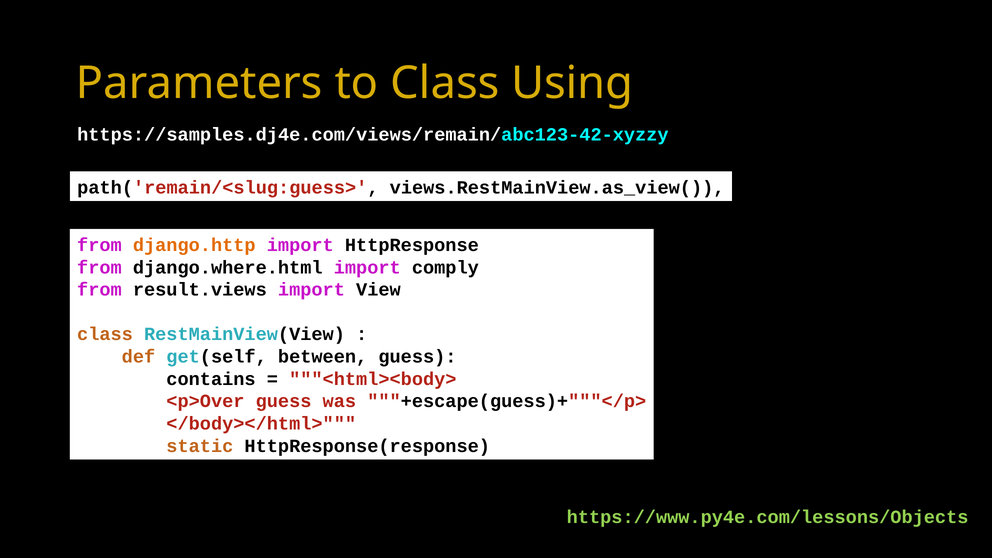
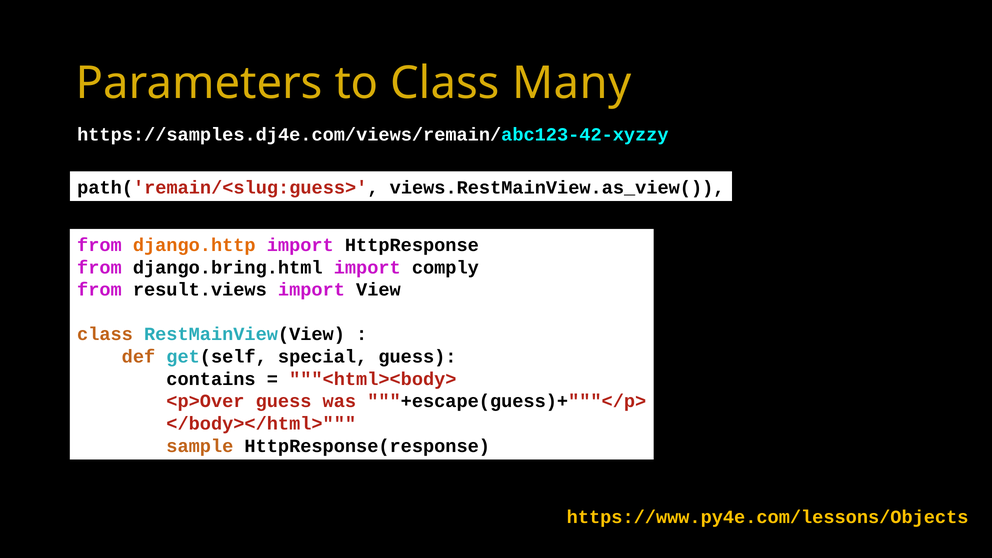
Using: Using -> Many
django.where.html: django.where.html -> django.bring.html
between: between -> special
static: static -> sample
https://www.py4e.com/lessons/Objects colour: light green -> yellow
